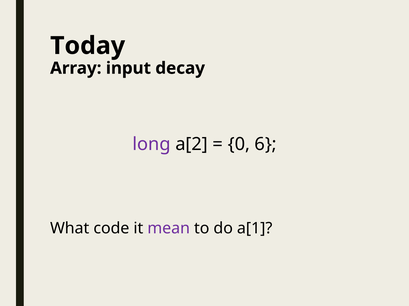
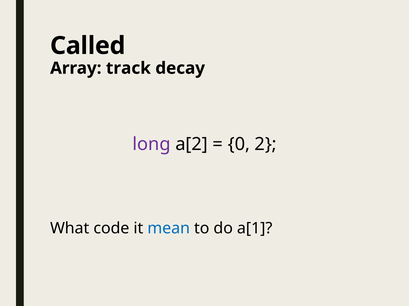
Today: Today -> Called
input: input -> track
6: 6 -> 2
mean colour: purple -> blue
